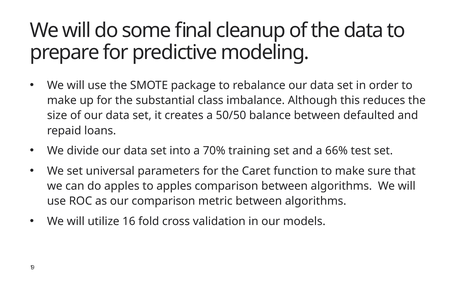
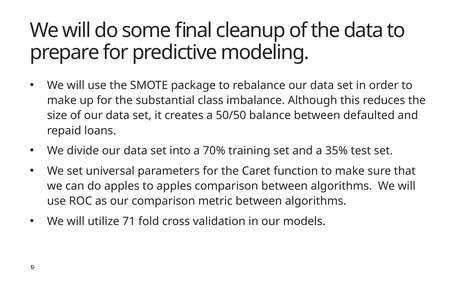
66%: 66% -> 35%
16: 16 -> 71
